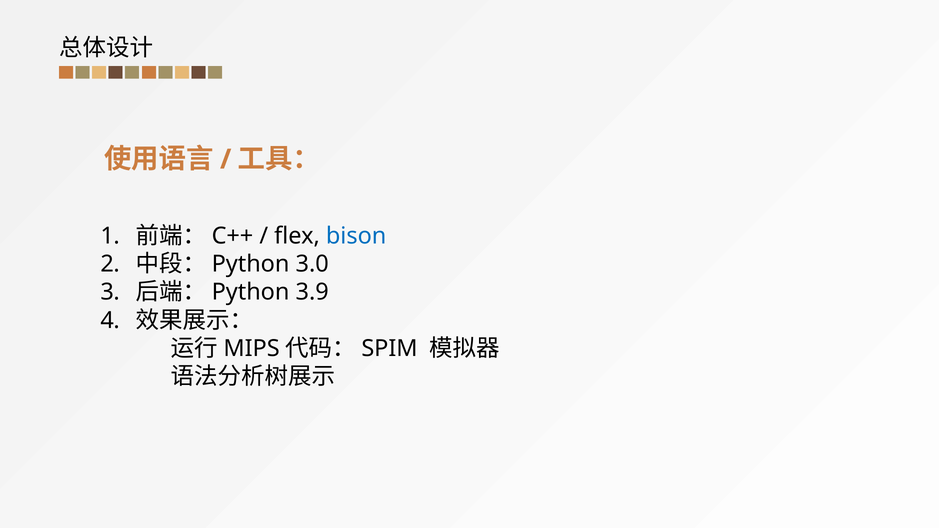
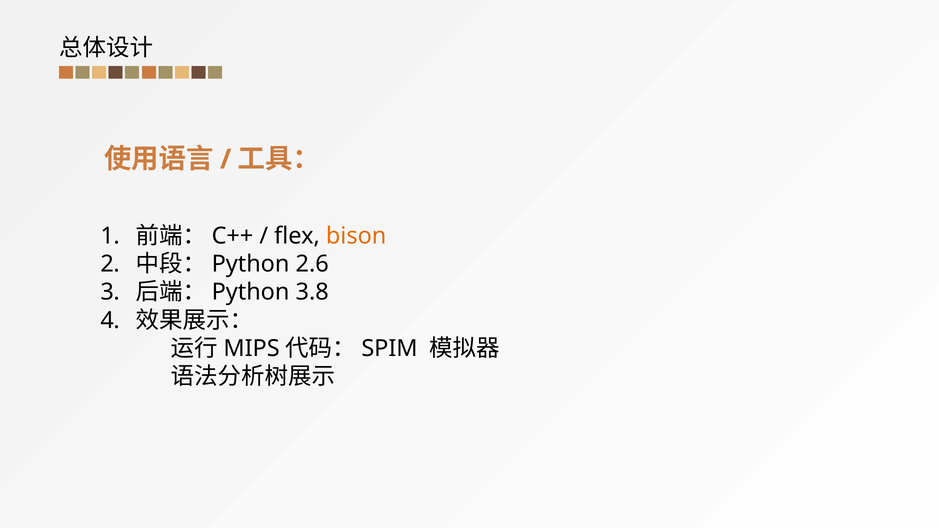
bison colour: blue -> orange
3.0: 3.0 -> 2.6
3.9: 3.9 -> 3.8
